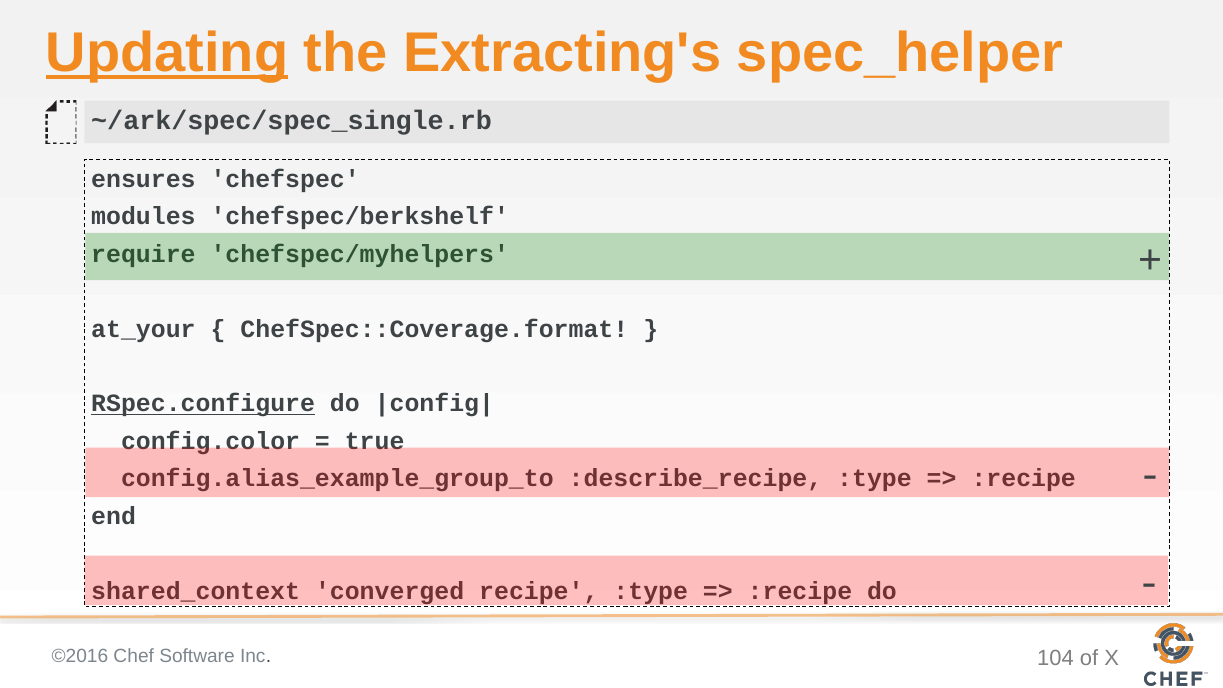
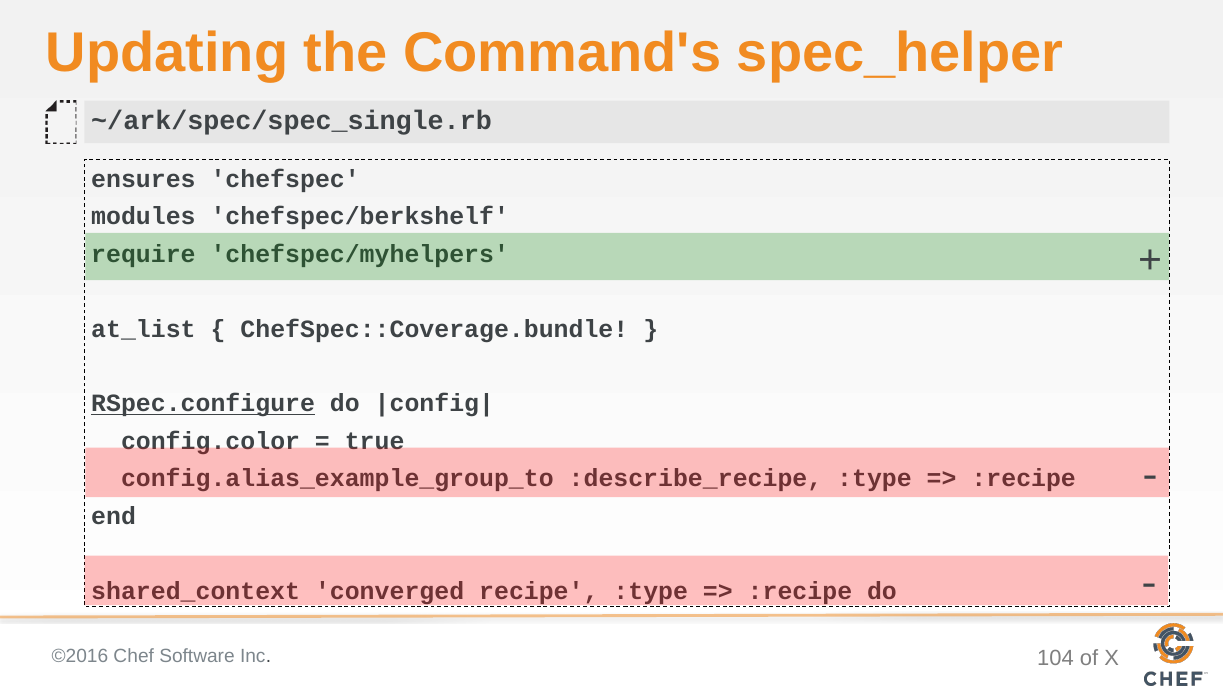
Updating underline: present -> none
Extracting's: Extracting's -> Command's
at_your: at_your -> at_list
ChefSpec::Coverage.format: ChefSpec::Coverage.format -> ChefSpec::Coverage.bundle
